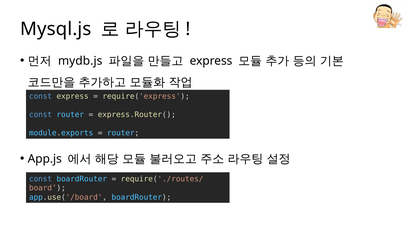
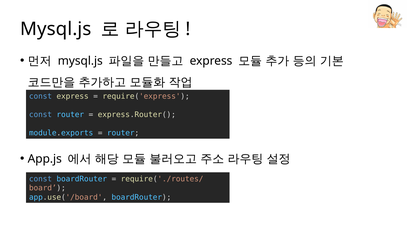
mydb.js at (80, 61): mydb.js -> mysql.js
